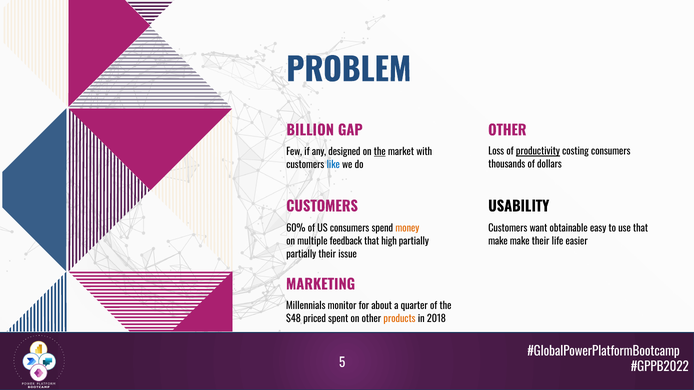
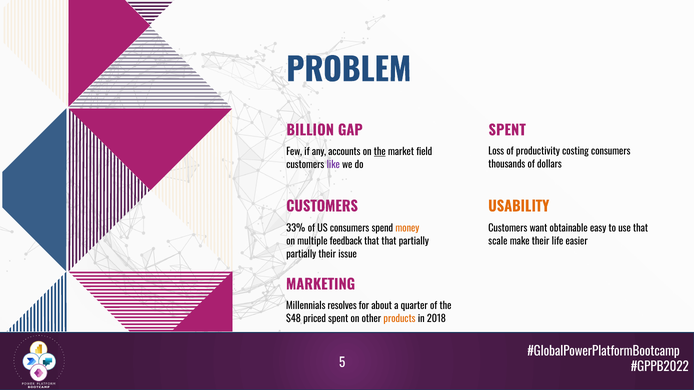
OTHER at (507, 131): OTHER -> SPENT
productivity underline: present -> none
designed: designed -> accounts
with: with -> field
like colour: blue -> purple
USABILITY colour: black -> orange
60%: 60% -> 33%
make at (498, 241): make -> scale
that high: high -> that
monitor: monitor -> resolves
